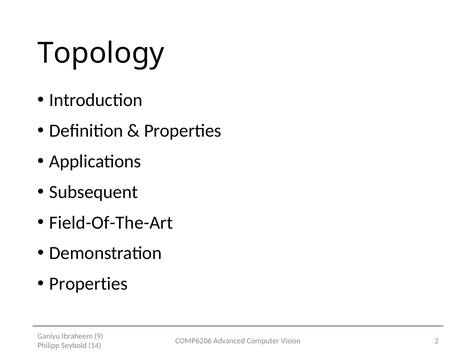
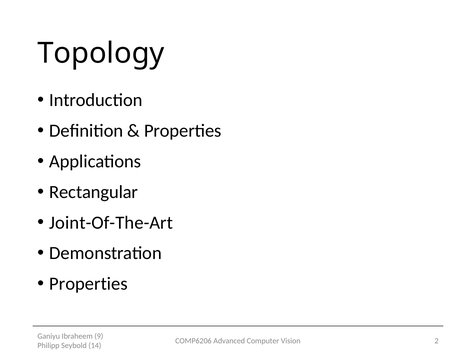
Subsequent: Subsequent -> Rectangular
Field-Of-The-Art: Field-Of-The-Art -> Joint-Of-The-Art
